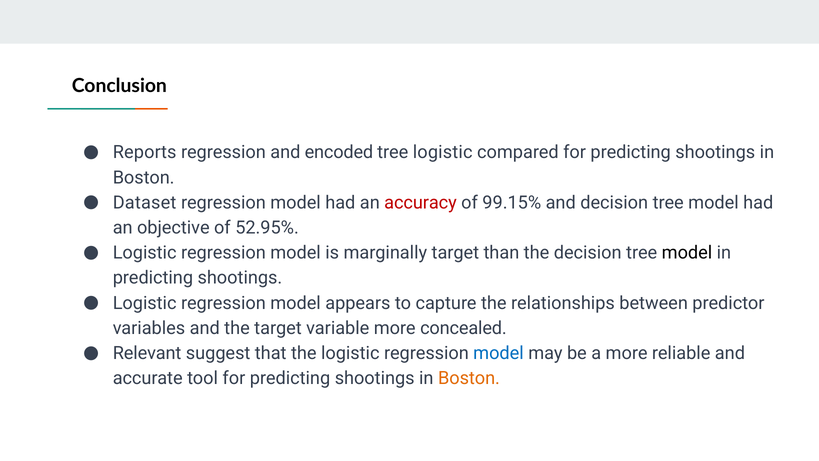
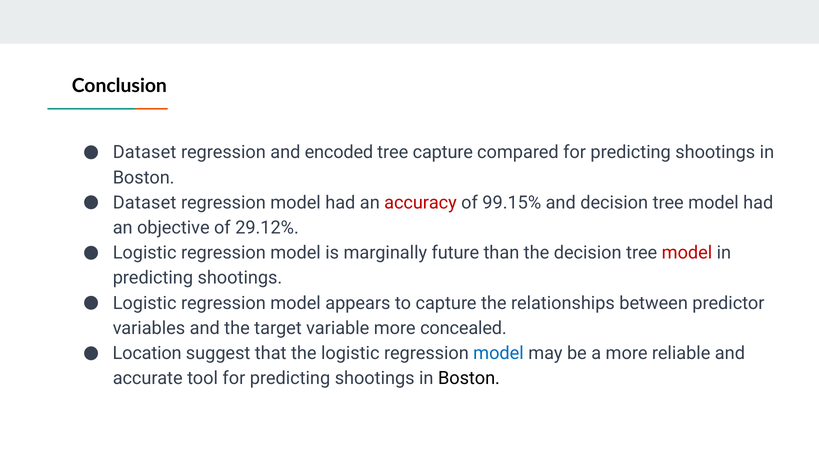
Reports at (145, 152): Reports -> Dataset
tree logistic: logistic -> capture
52.95%: 52.95% -> 29.12%
marginally target: target -> future
model at (687, 253) colour: black -> red
Relevant: Relevant -> Location
Boston at (469, 378) colour: orange -> black
